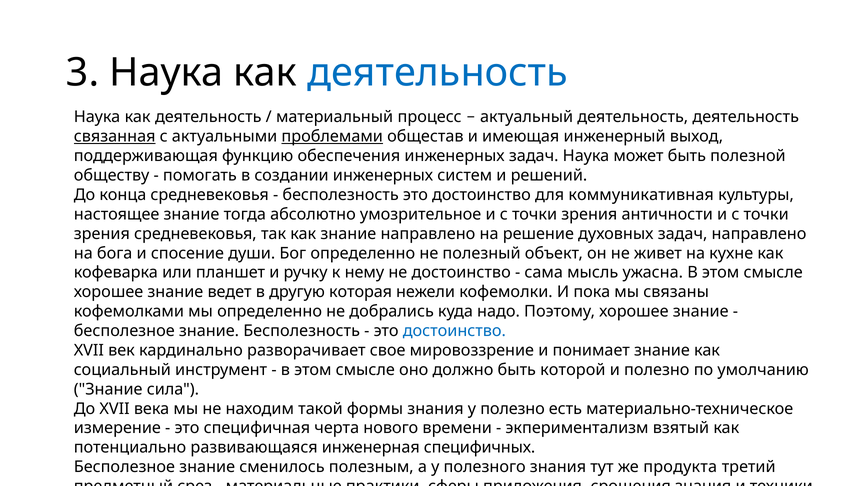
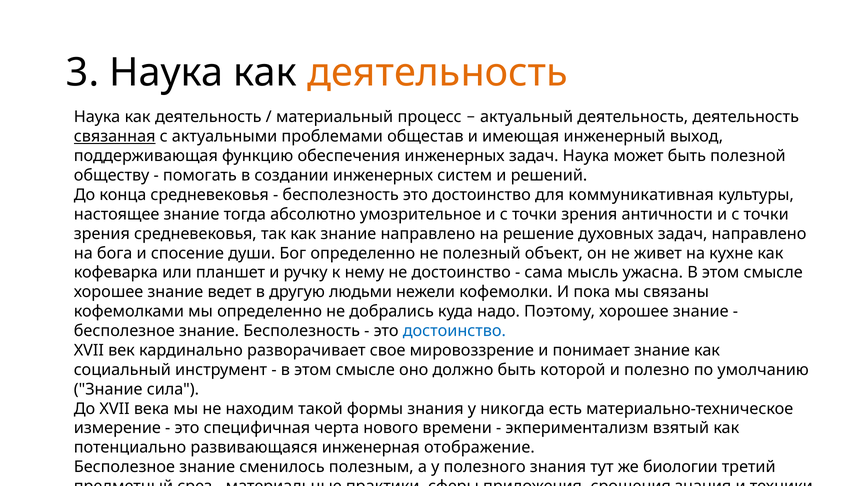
деятельность at (437, 73) colour: blue -> orange
проблемами underline: present -> none
которая: которая -> людьми
у полезно: полезно -> никогда
специфичных: специфичных -> отображение
продукта: продукта -> биологии
